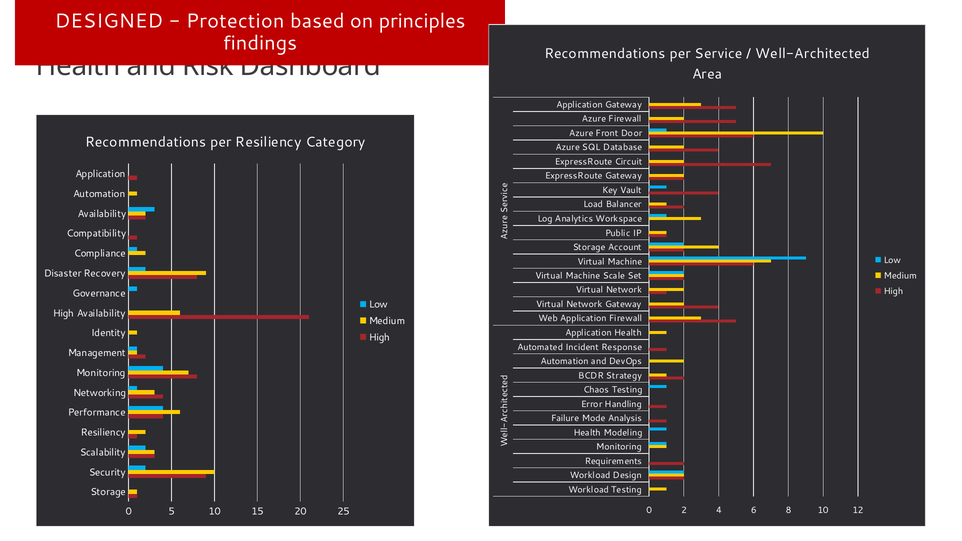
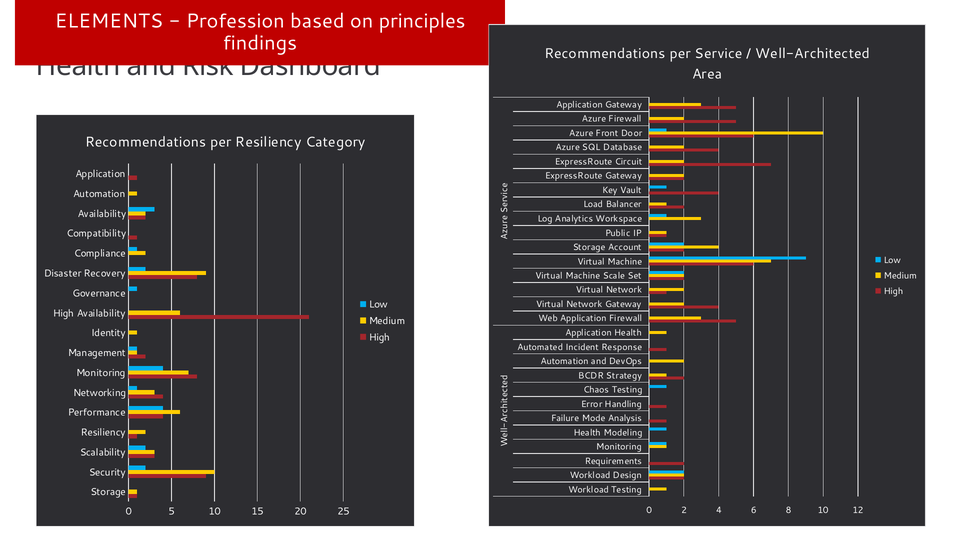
DESIGNED: DESIGNED -> ELEMENTS
Protection: Protection -> Profession
